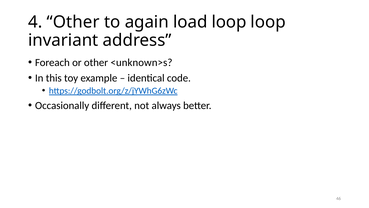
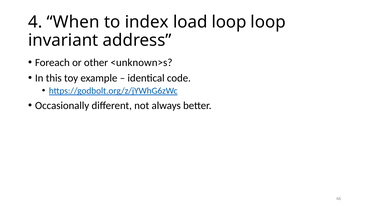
4 Other: Other -> When
again: again -> index
